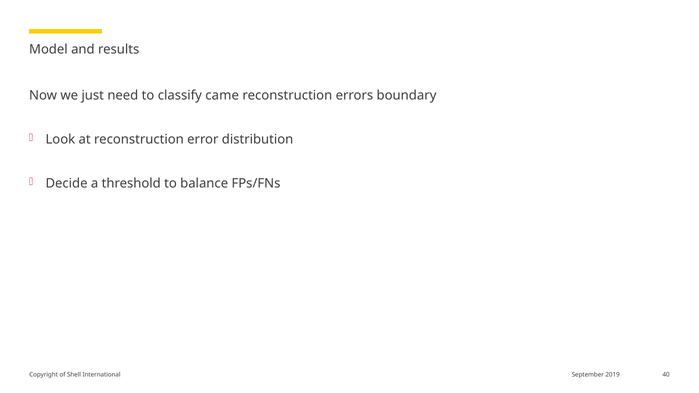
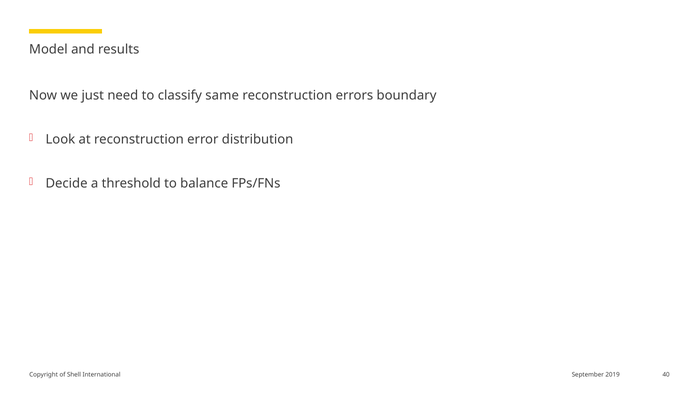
came: came -> same
